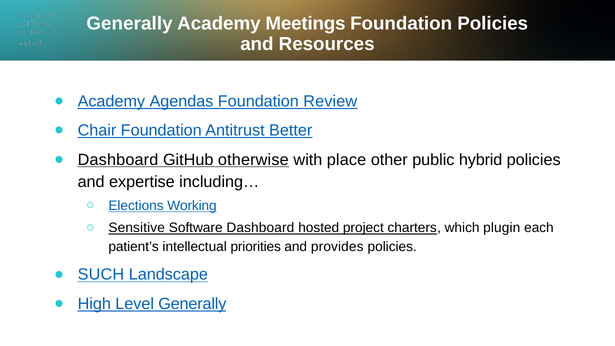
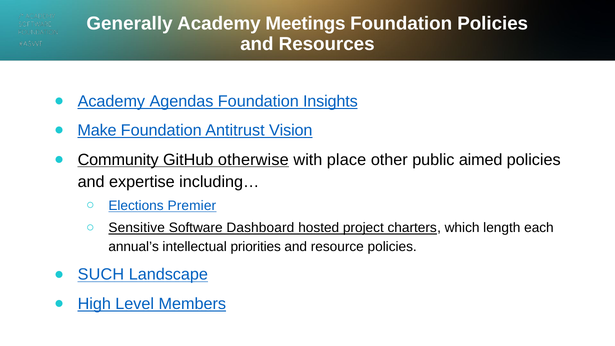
Review: Review -> Insights
Chair: Chair -> Make
Better: Better -> Vision
Dashboard at (118, 160): Dashboard -> Community
hybrid: hybrid -> aimed
Working: Working -> Premier
plugin: plugin -> length
patient’s: patient’s -> annual’s
provides: provides -> resource
Level Generally: Generally -> Members
